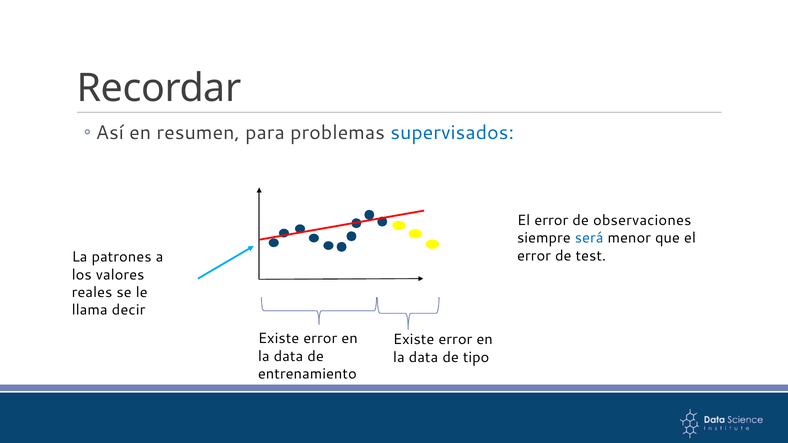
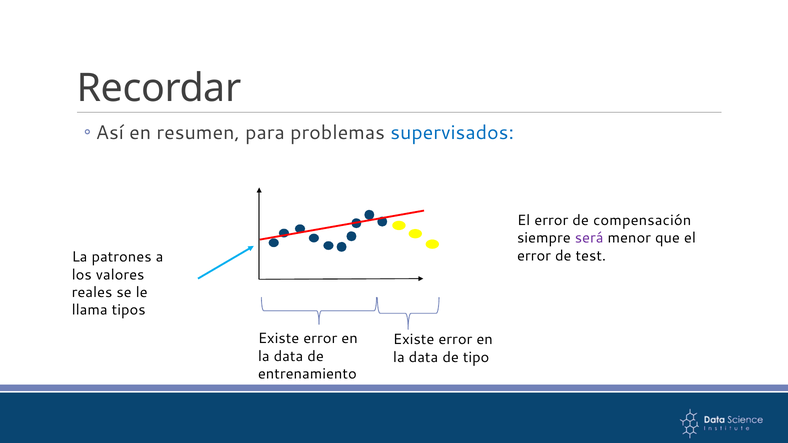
observaciones: observaciones -> compensación
será colour: blue -> purple
decir: decir -> tipos
